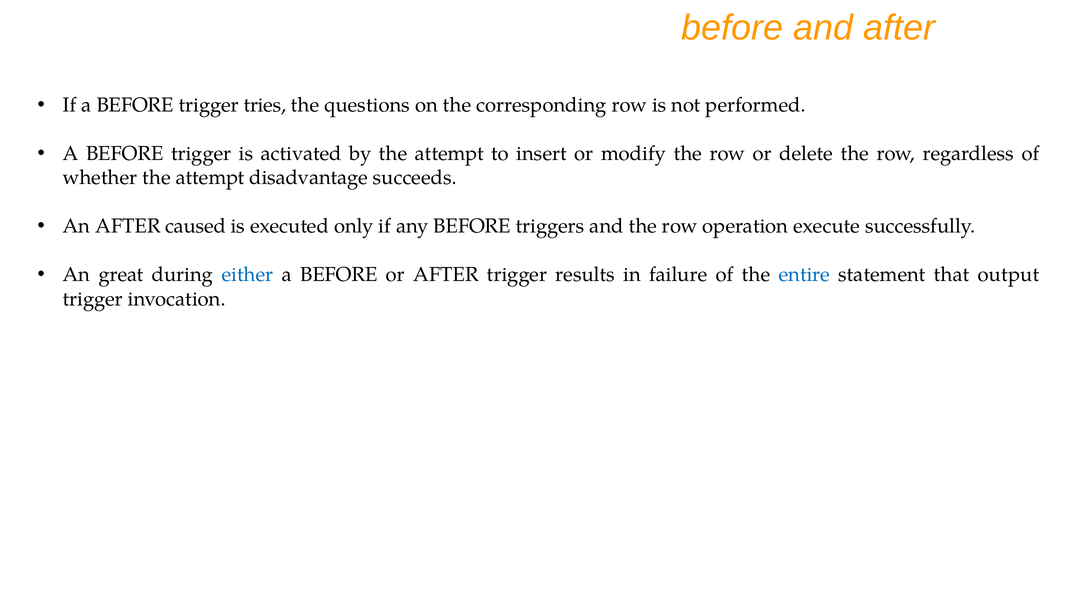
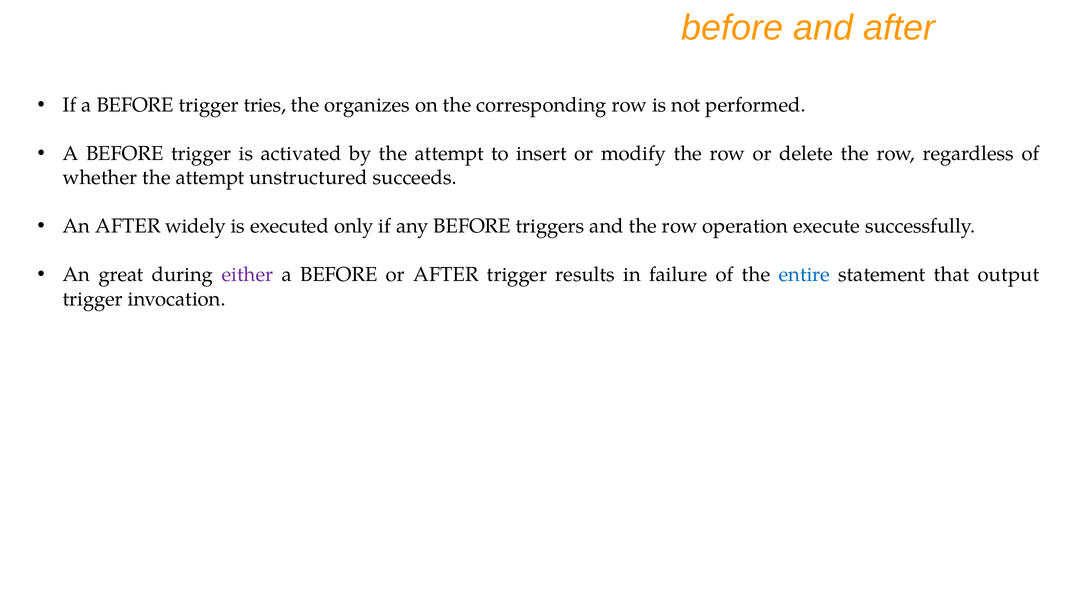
questions: questions -> organizes
disadvantage: disadvantage -> unstructured
caused: caused -> widely
either colour: blue -> purple
